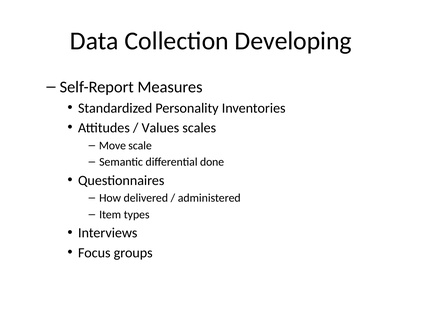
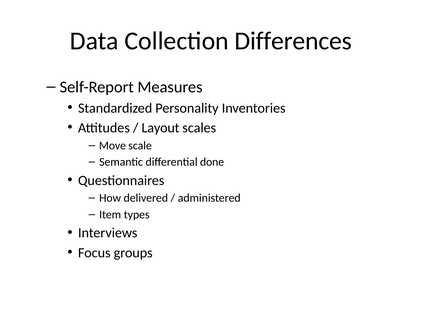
Developing: Developing -> Differences
Values: Values -> Layout
